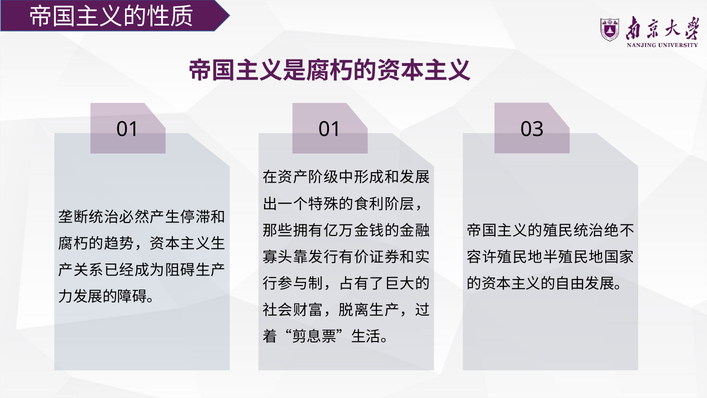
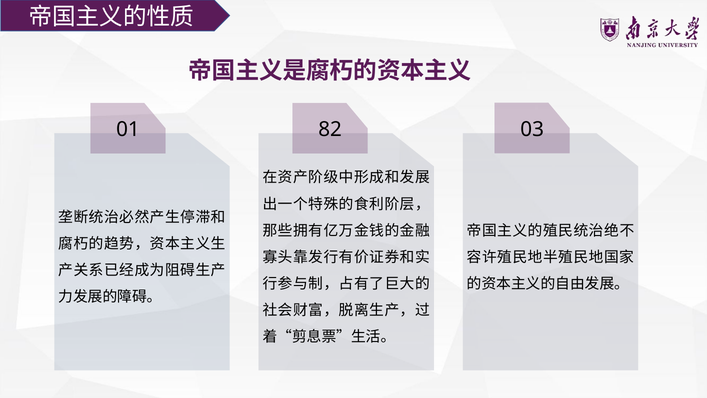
01 01: 01 -> 82
